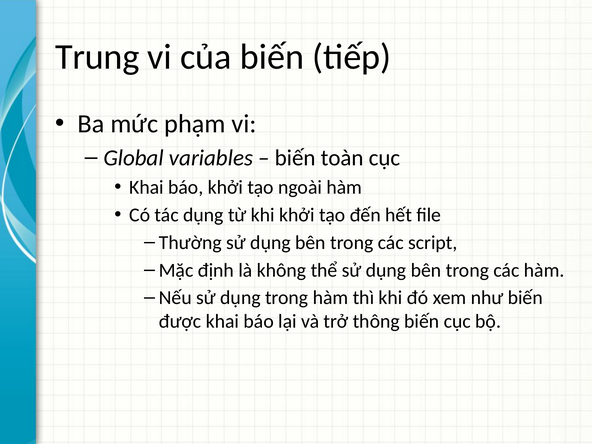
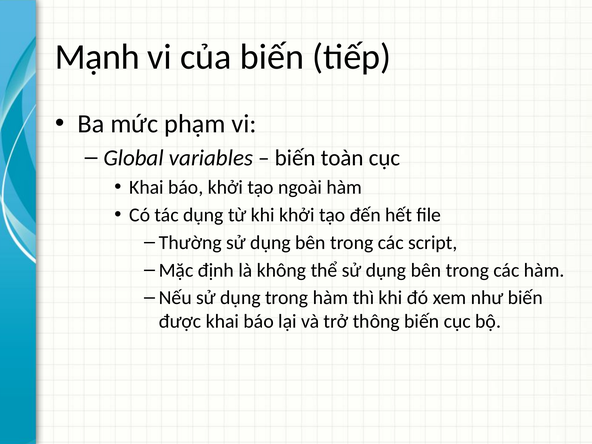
Trung: Trung -> Mạnh
